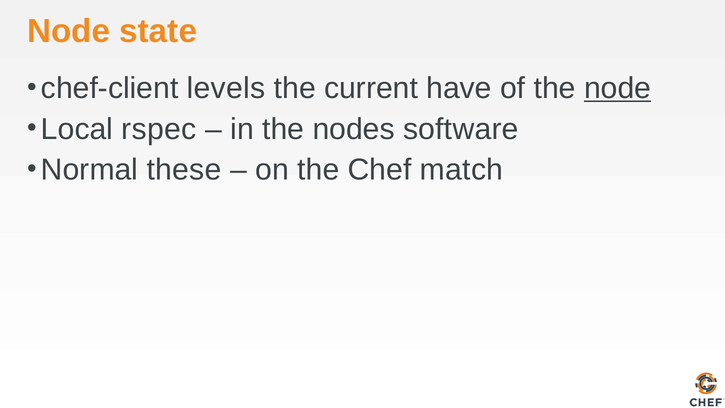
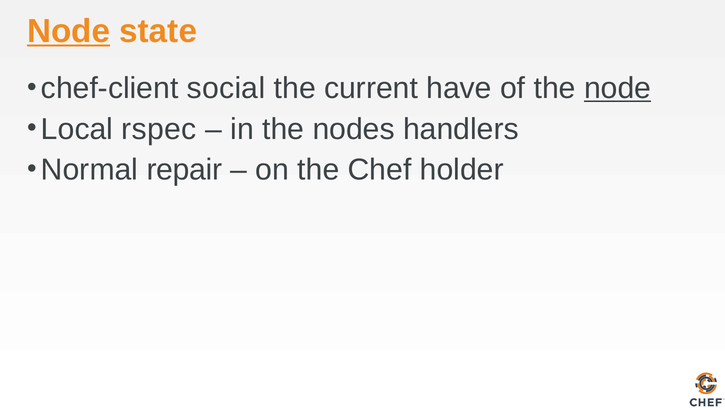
Node at (69, 31) underline: none -> present
levels: levels -> social
software: software -> handlers
these: these -> repair
match: match -> holder
